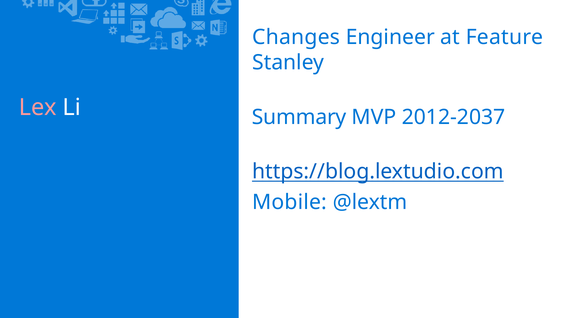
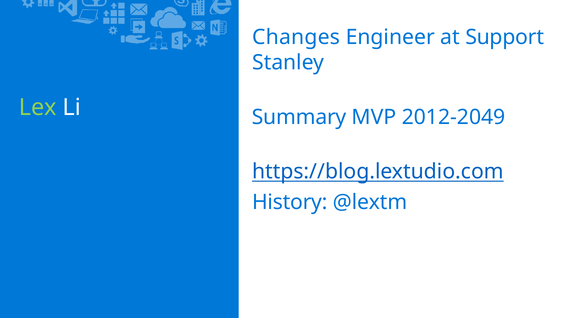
Feature: Feature -> Support
Lex colour: pink -> light green
2012-2037: 2012-2037 -> 2012-2049
Mobile: Mobile -> History
